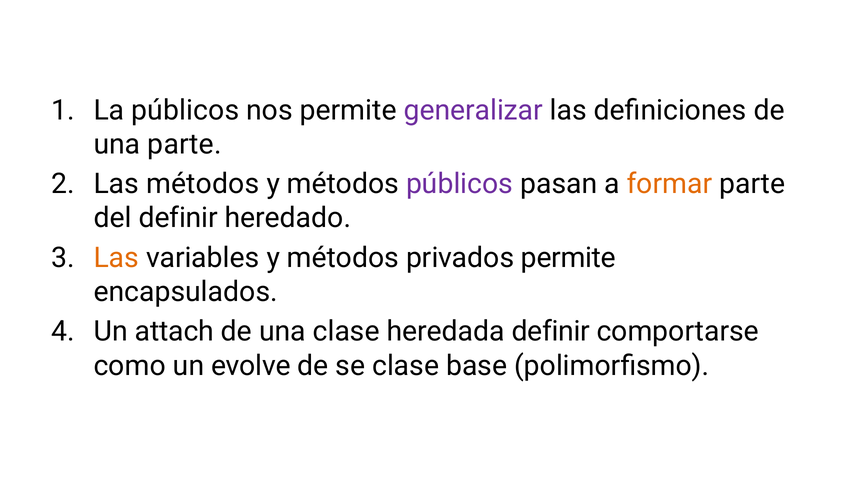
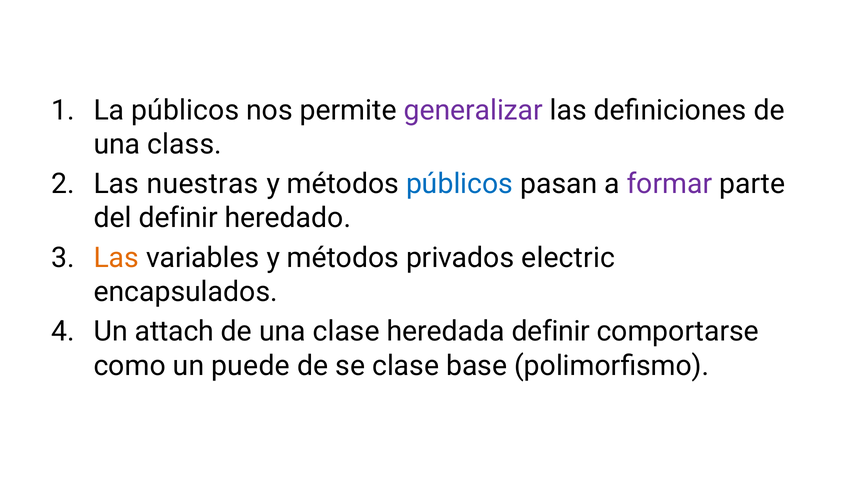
una parte: parte -> class
Las métodos: métodos -> nuestras
públicos at (460, 184) colour: purple -> blue
formar colour: orange -> purple
privados permite: permite -> electric
evolve: evolve -> puede
